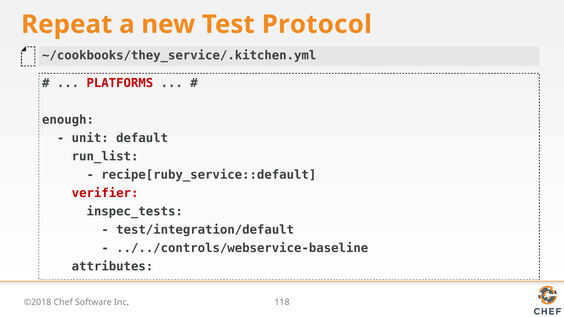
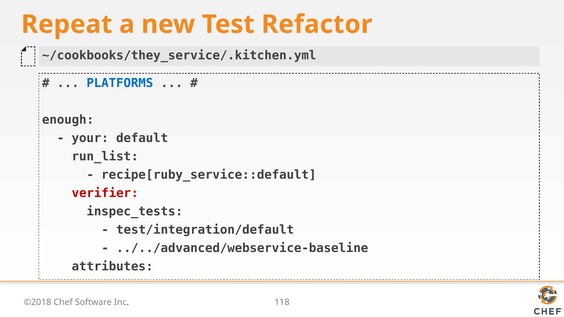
Protocol: Protocol -> Refactor
PLATFORMS colour: red -> blue
unit: unit -> your
../../controls/webservice-baseline: ../../controls/webservice-baseline -> ../../advanced/webservice-baseline
